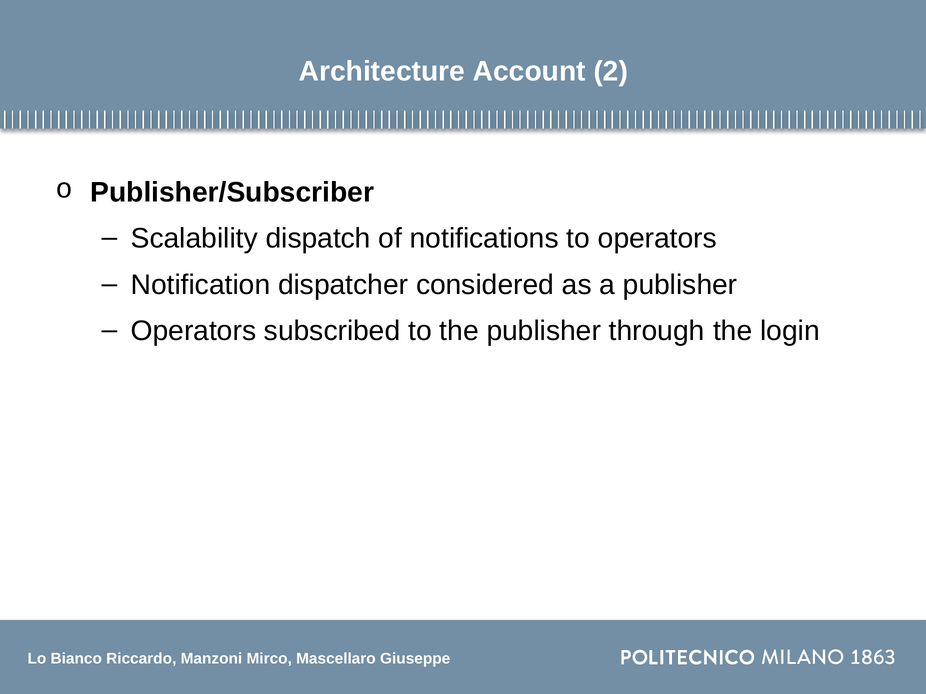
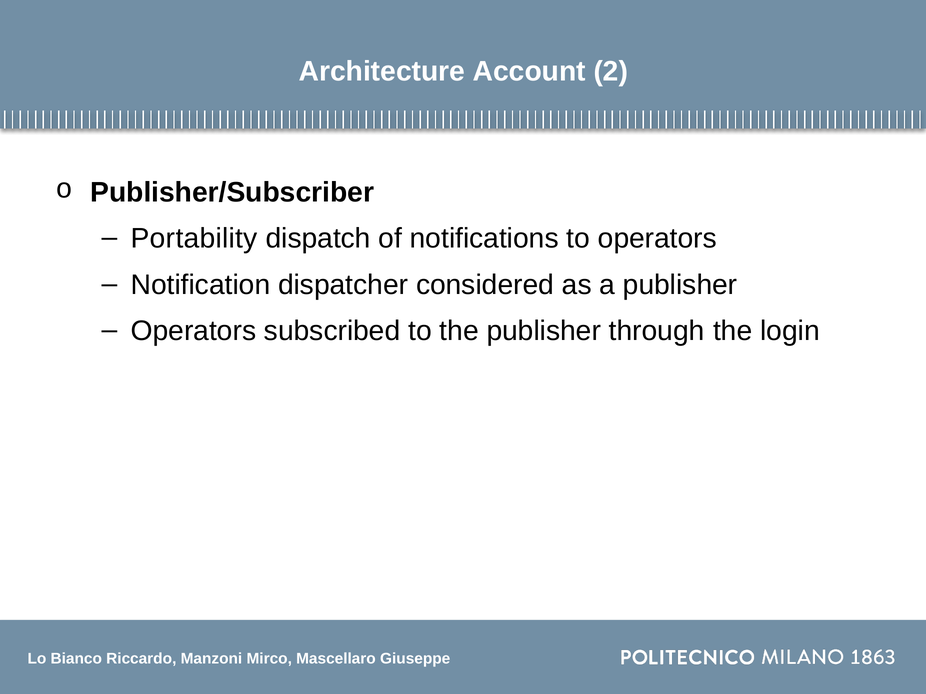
Scalability: Scalability -> Portability
